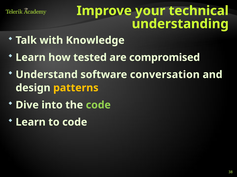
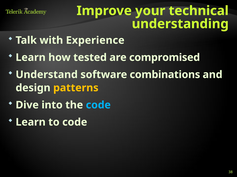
Knowledge: Knowledge -> Experience
conversation: conversation -> combinations
code at (98, 105) colour: light green -> light blue
